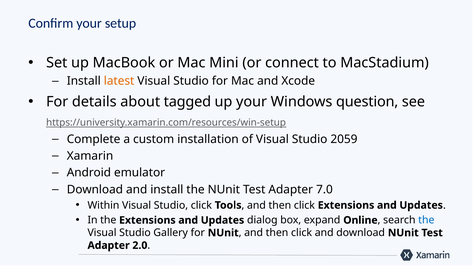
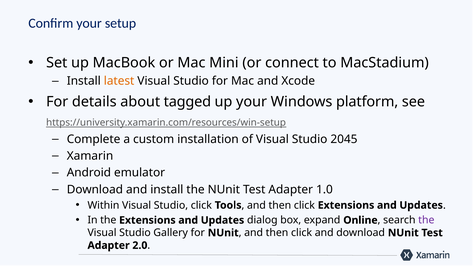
question: question -> platform
2059: 2059 -> 2045
7.0: 7.0 -> 1.0
the at (426, 220) colour: blue -> purple
